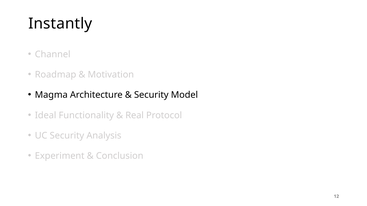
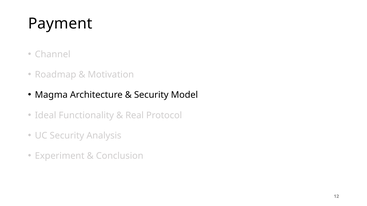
Instantly: Instantly -> Payment
